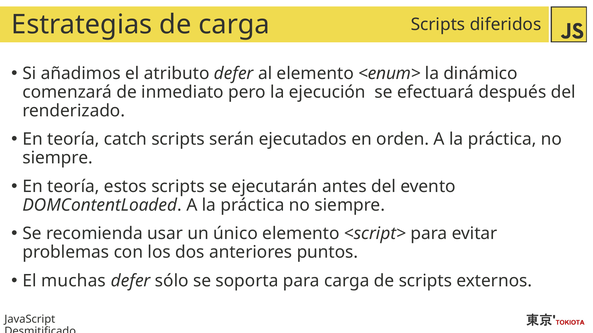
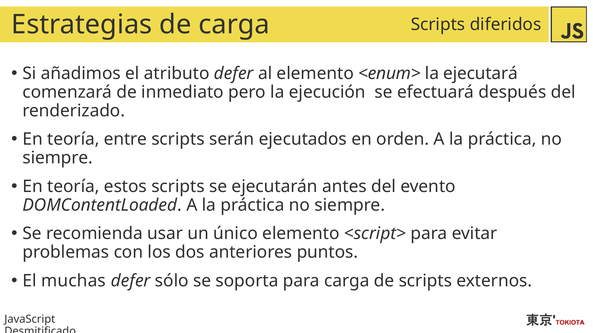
dinámico: dinámico -> ejecutará
catch: catch -> entre
